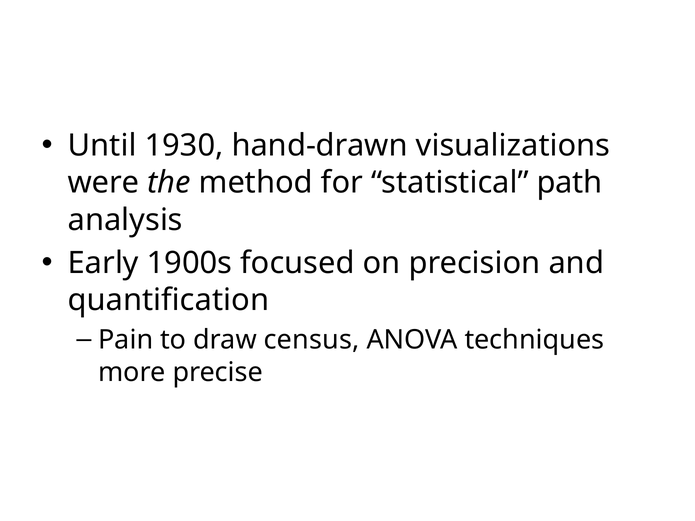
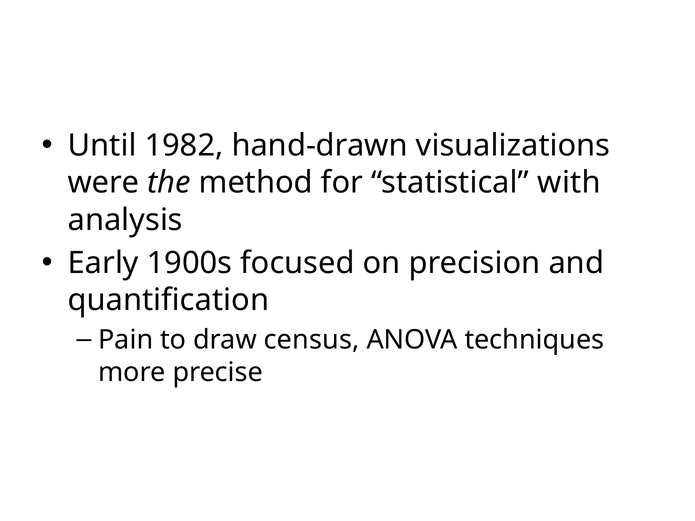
1930: 1930 -> 1982
path: path -> with
